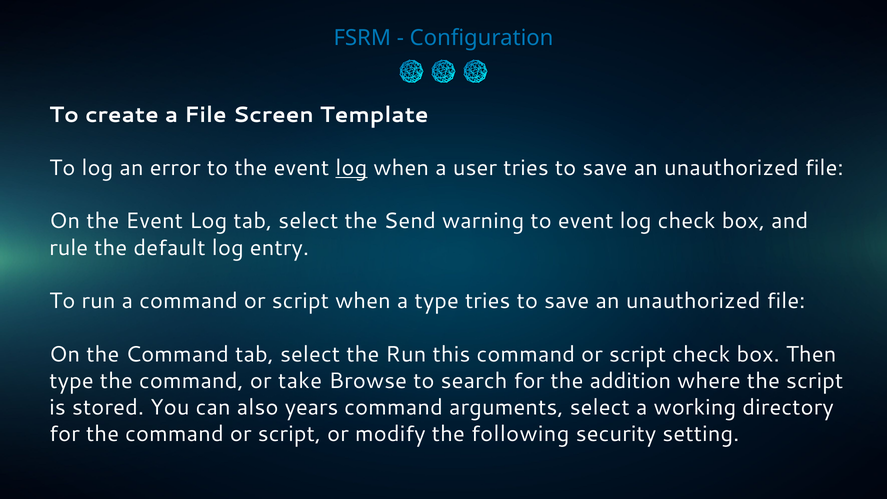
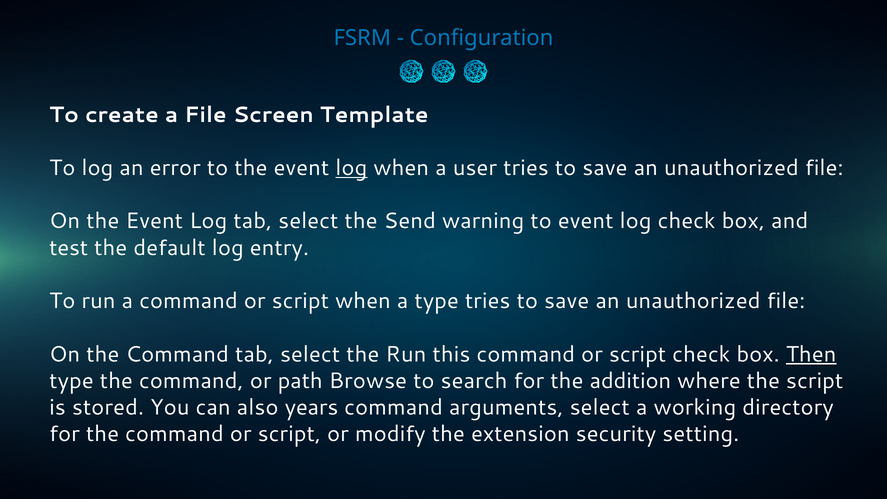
rule: rule -> test
Then underline: none -> present
take: take -> path
following: following -> extension
